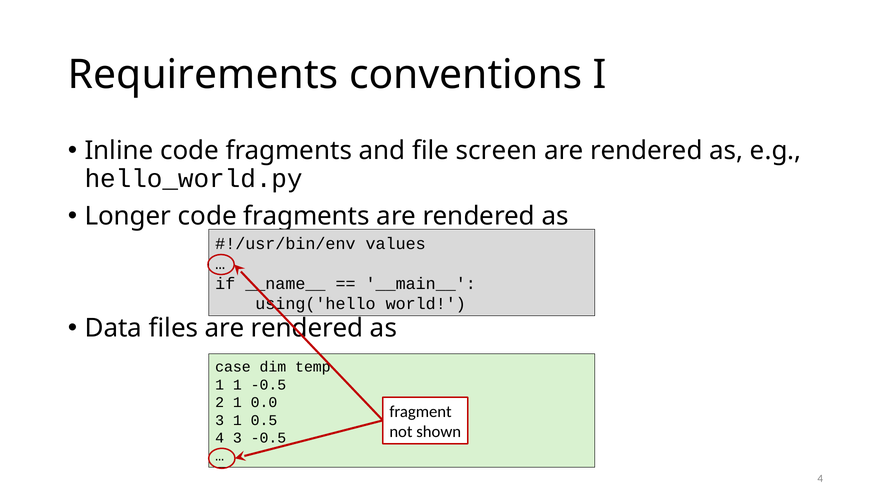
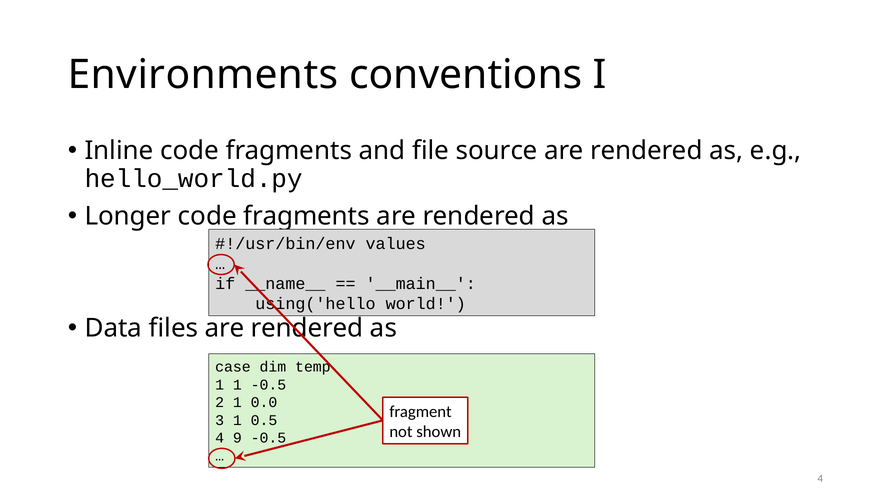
Requirements: Requirements -> Environments
screen: screen -> source
4 3: 3 -> 9
